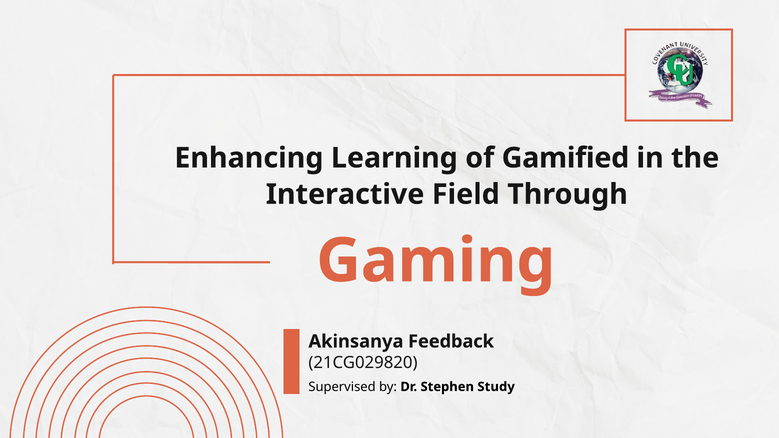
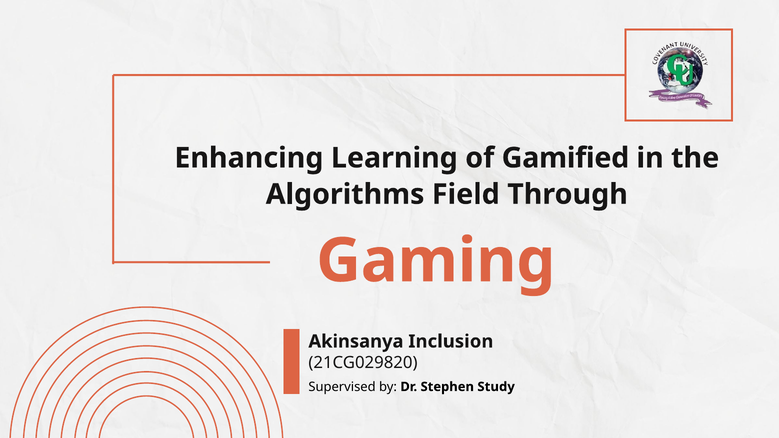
Interactive: Interactive -> Algorithms
Feedback: Feedback -> Inclusion
